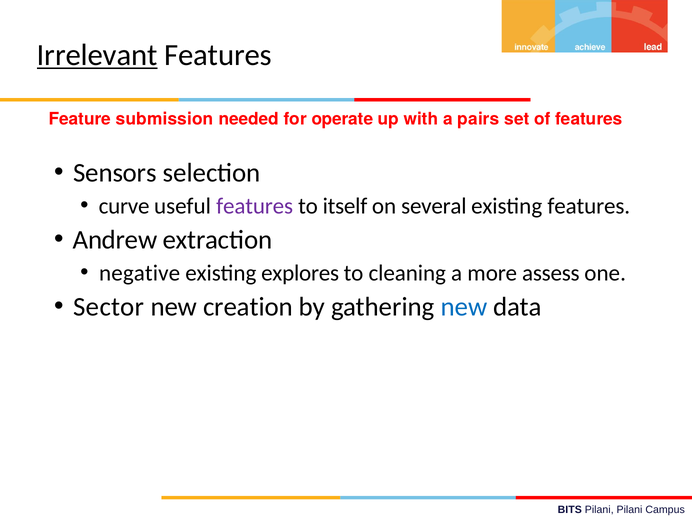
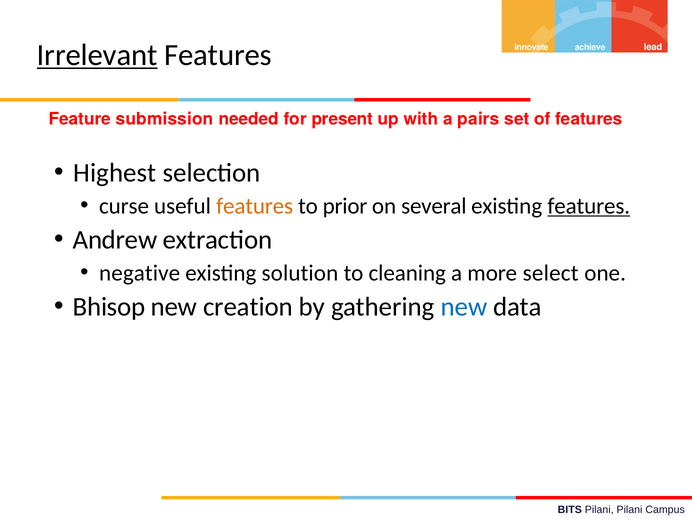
operate: operate -> present
Sensors: Sensors -> Highest
curve: curve -> curse
features at (255, 206) colour: purple -> orange
itself: itself -> prior
features at (589, 206) underline: none -> present
explores: explores -> solution
assess: assess -> select
Sector: Sector -> Bhisop
